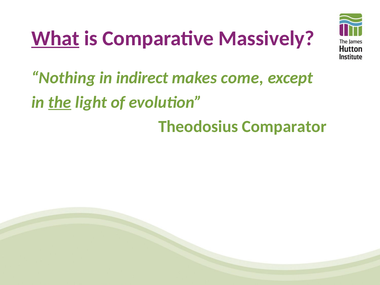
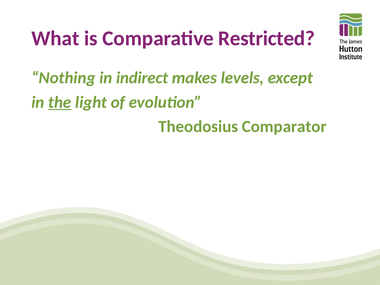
What underline: present -> none
Massively: Massively -> Restricted
come: come -> levels
